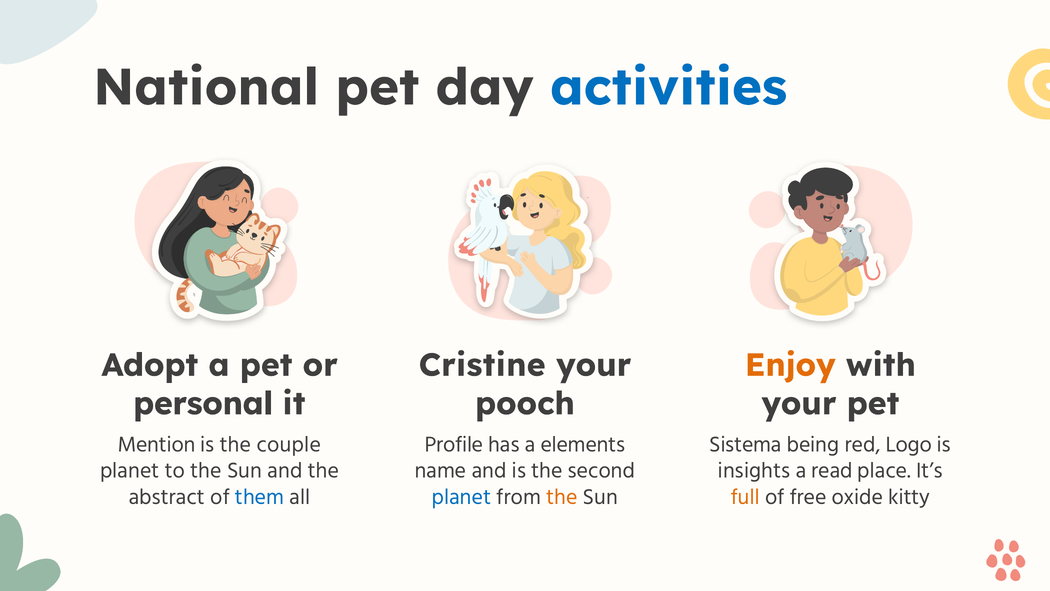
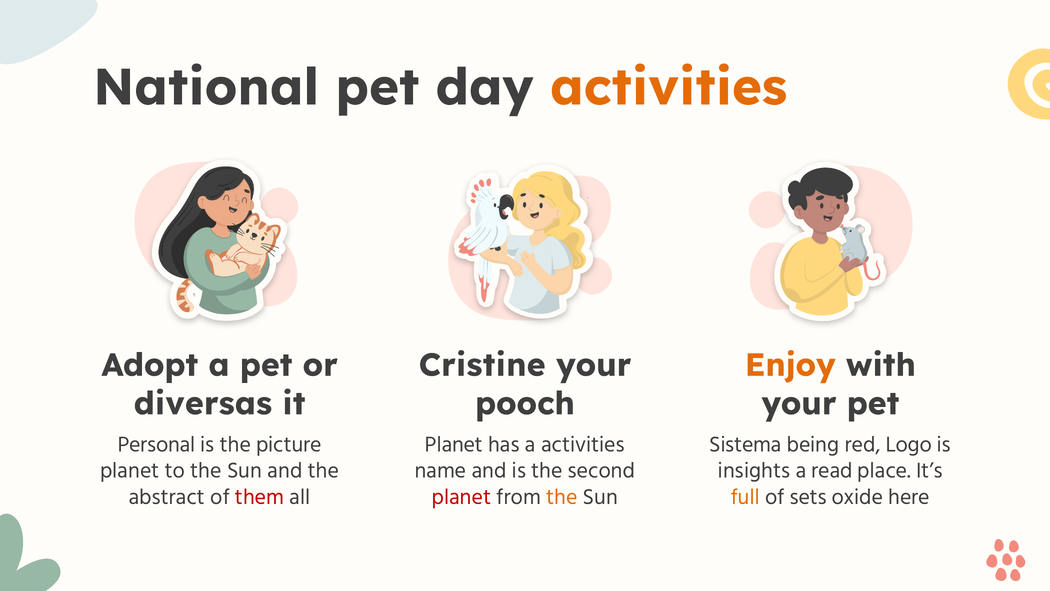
activities at (669, 88) colour: blue -> orange
personal: personal -> diversas
Mention: Mention -> Personal
couple: couple -> picture
Profile at (454, 444): Profile -> Planet
a elements: elements -> activities
them colour: blue -> red
planet at (462, 497) colour: blue -> red
free: free -> sets
kitty: kitty -> here
